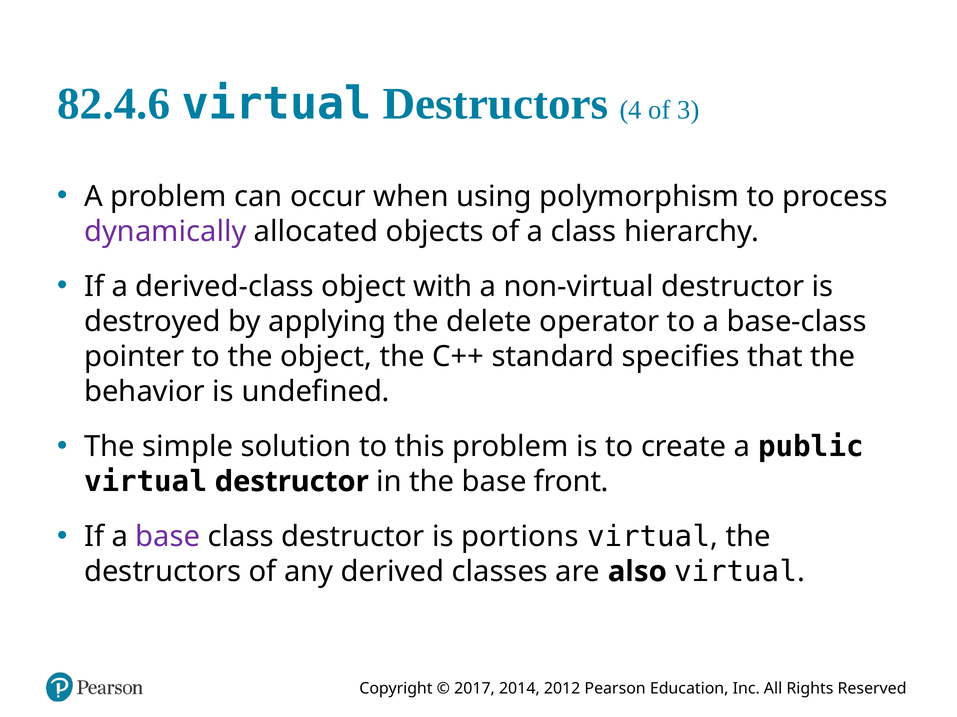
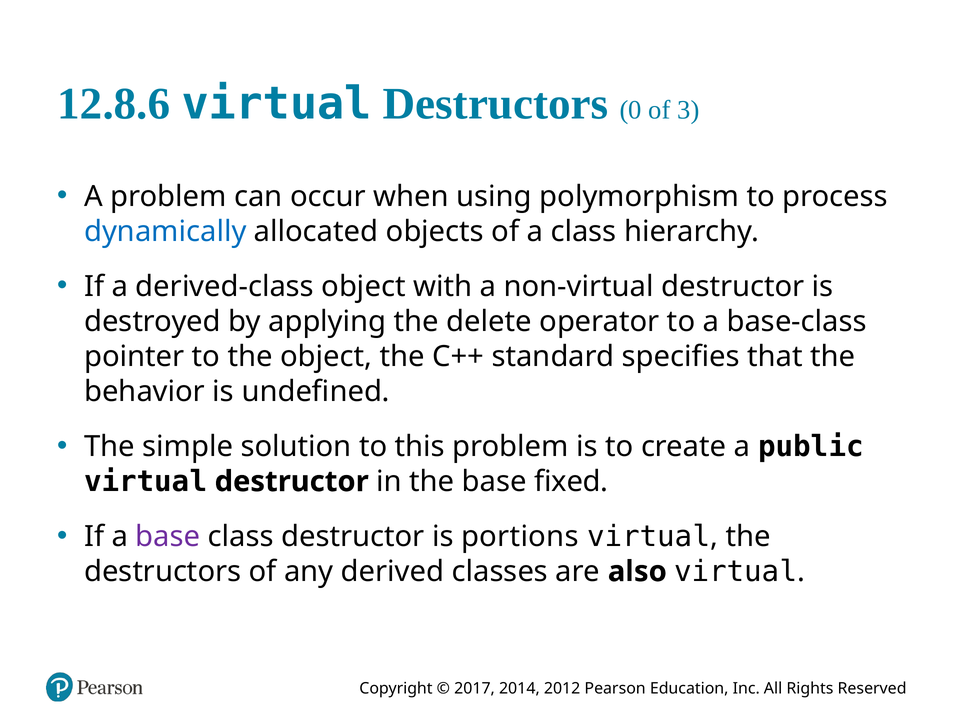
82.4.6: 82.4.6 -> 12.8.6
4: 4 -> 0
dynamically colour: purple -> blue
front: front -> fixed
